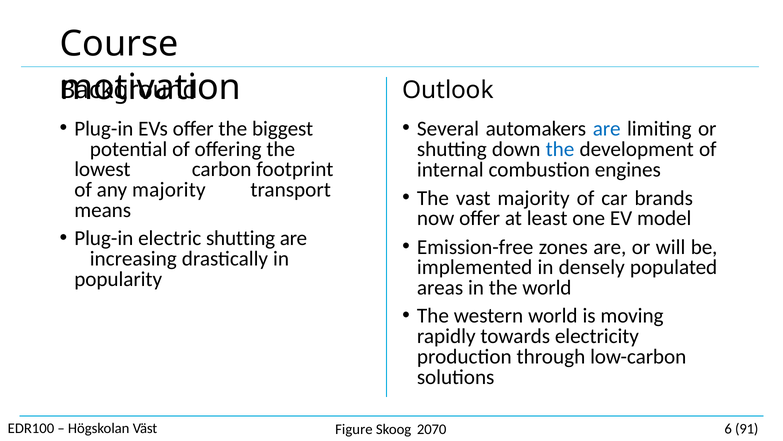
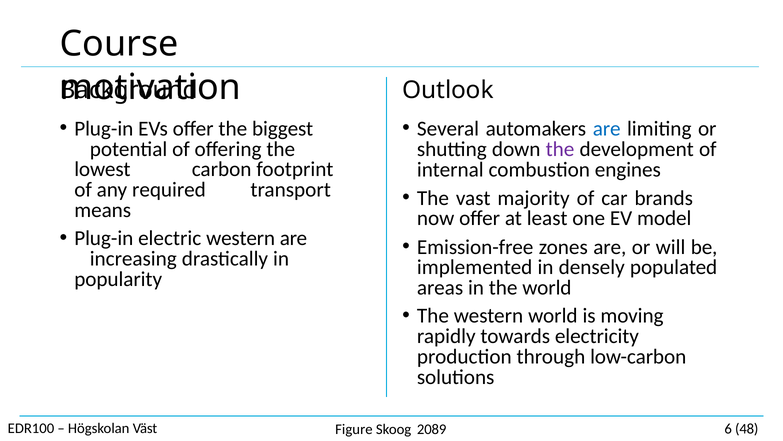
the at (560, 149) colour: blue -> purple
any majority: majority -> required
electric shutting: shutting -> western
2070: 2070 -> 2089
91: 91 -> 48
